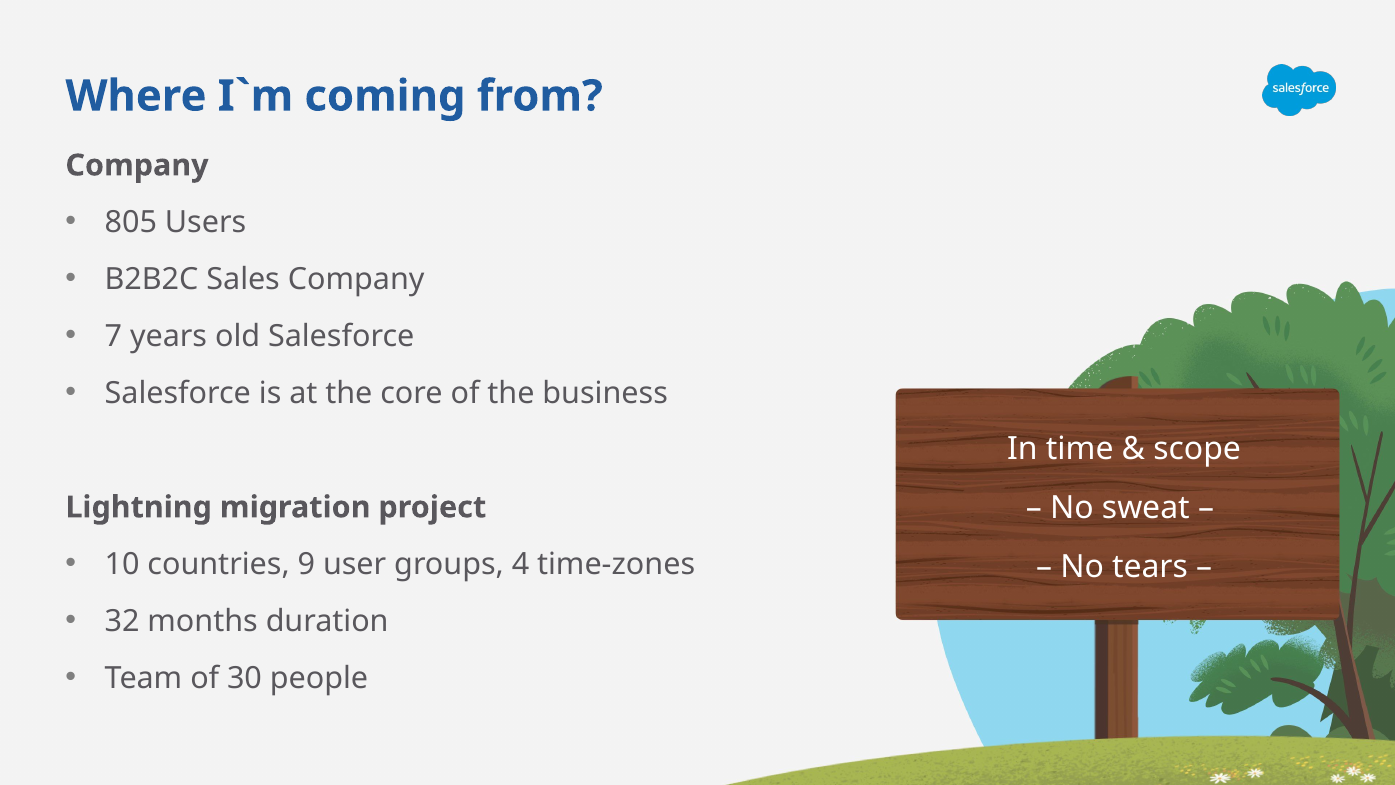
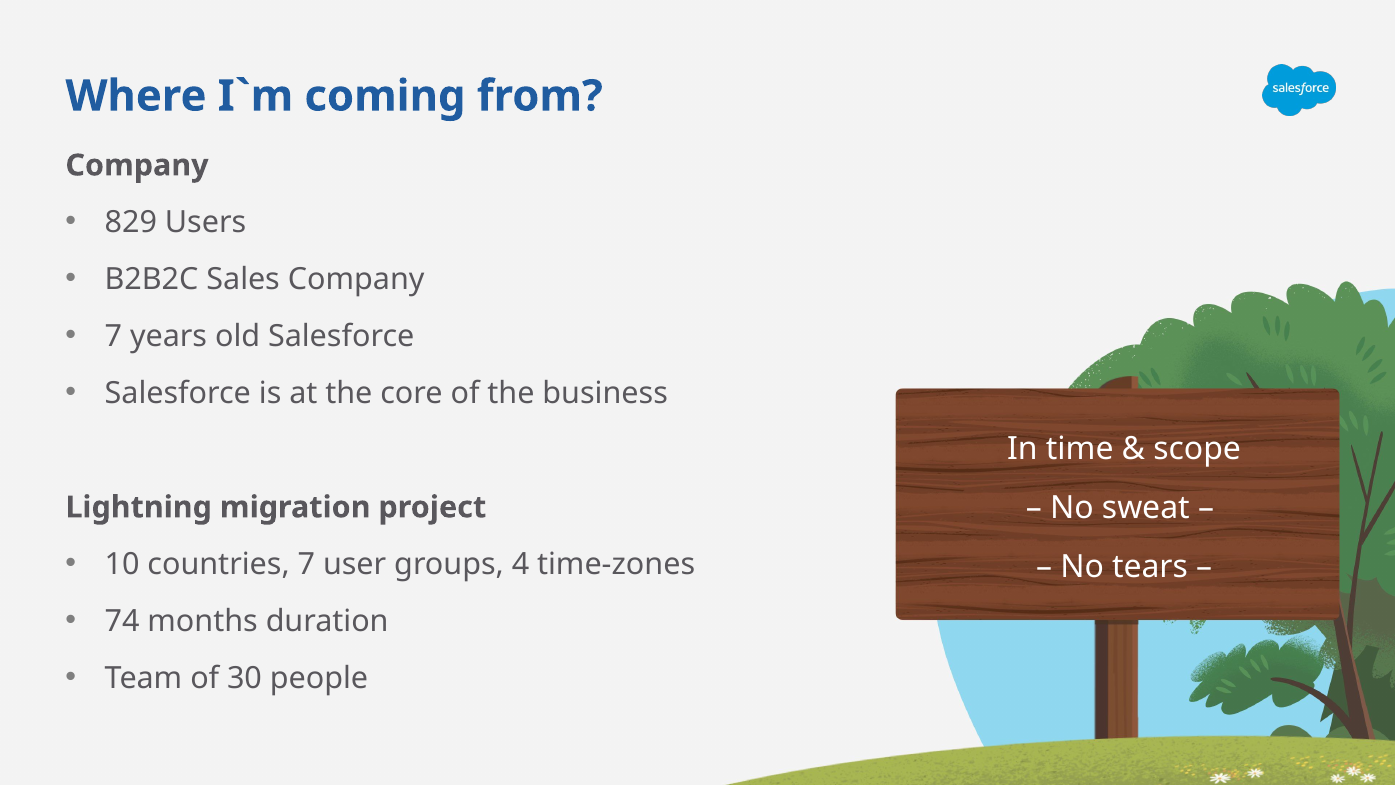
805: 805 -> 829
countries 9: 9 -> 7
32: 32 -> 74
